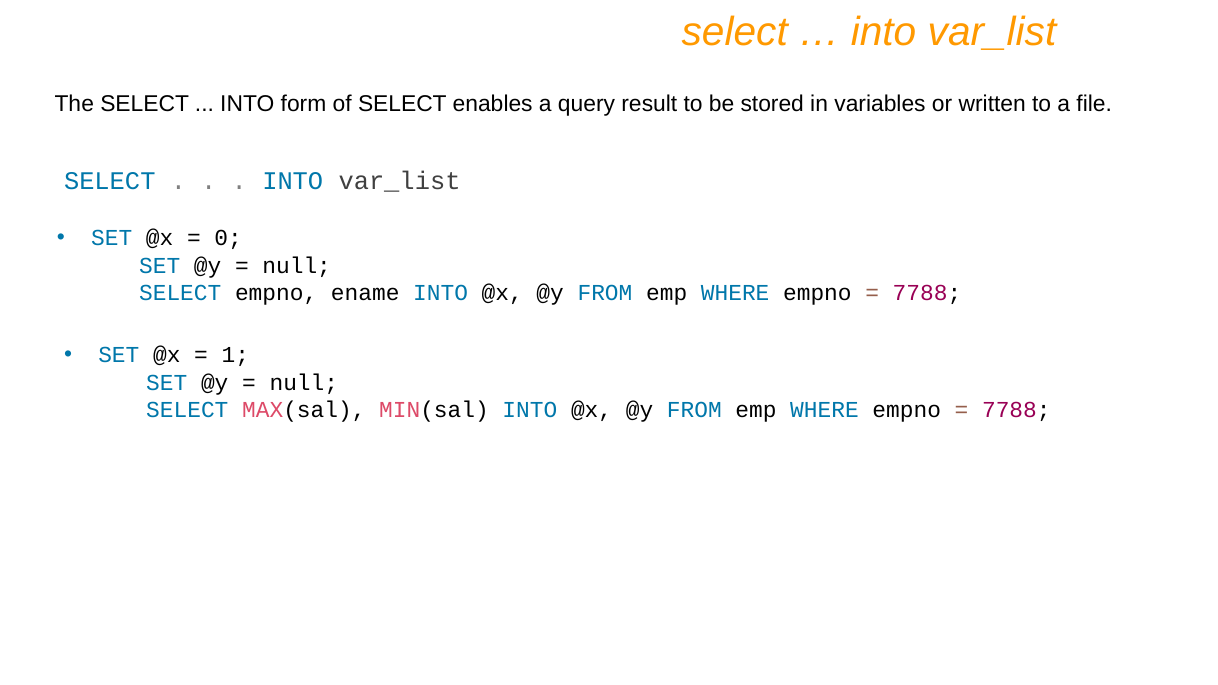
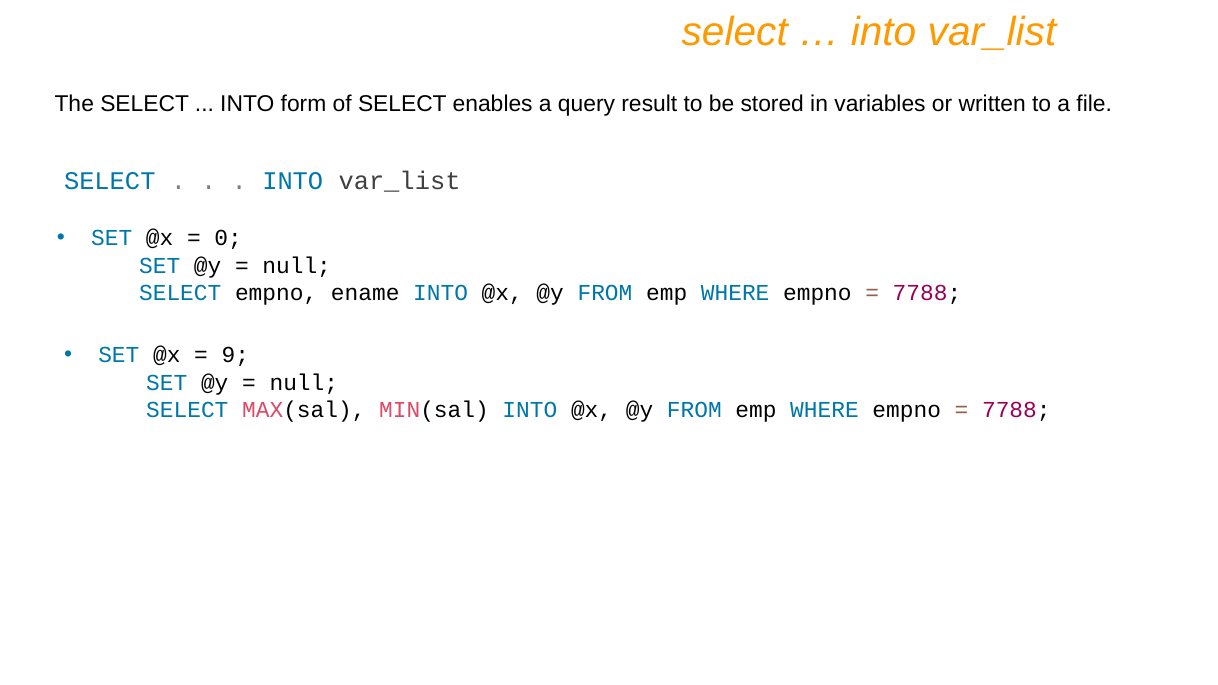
1: 1 -> 9
